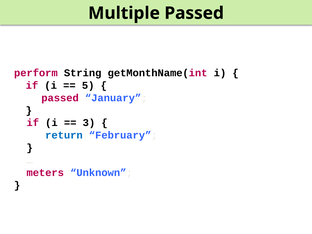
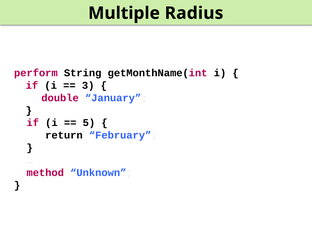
Multiple Passed: Passed -> Radius
5: 5 -> 3
passed at (60, 98): passed -> double
3: 3 -> 5
return colour: blue -> black
meters: meters -> method
